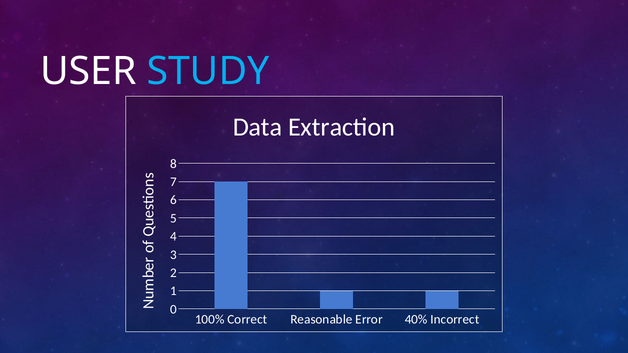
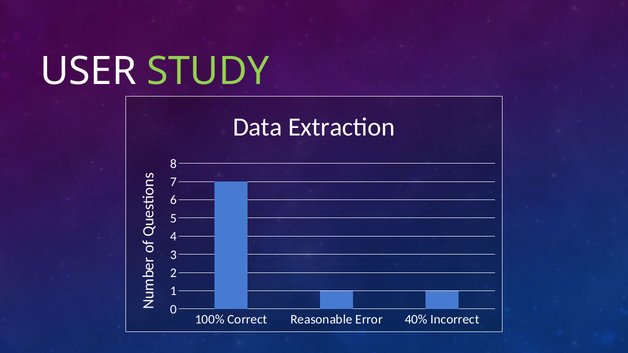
STUDY colour: light blue -> light green
